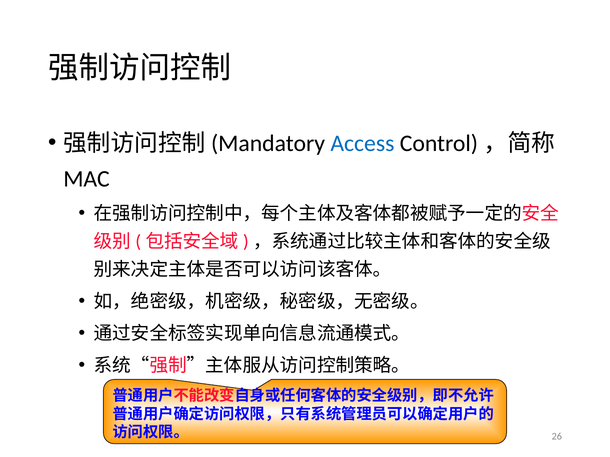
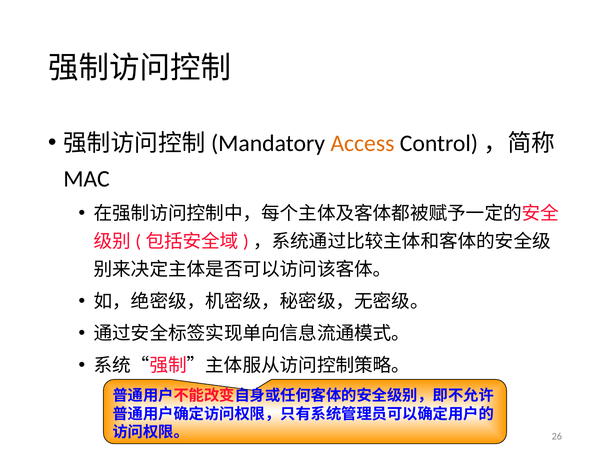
Access colour: blue -> orange
